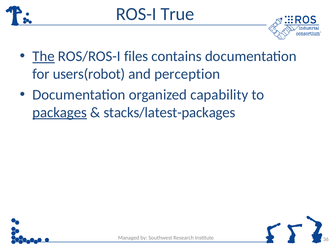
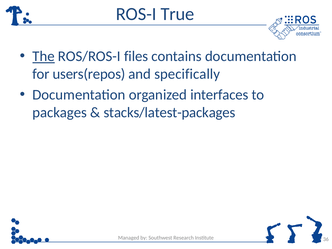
users(robot: users(robot -> users(repos
perception: perception -> specifically
capability: capability -> interfaces
packages underline: present -> none
